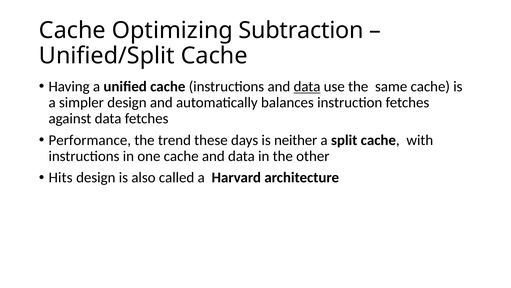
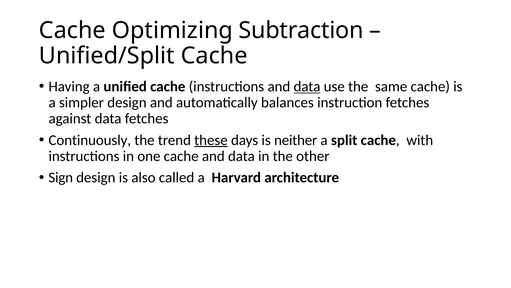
Performance: Performance -> Continuously
these underline: none -> present
Hits: Hits -> Sign
